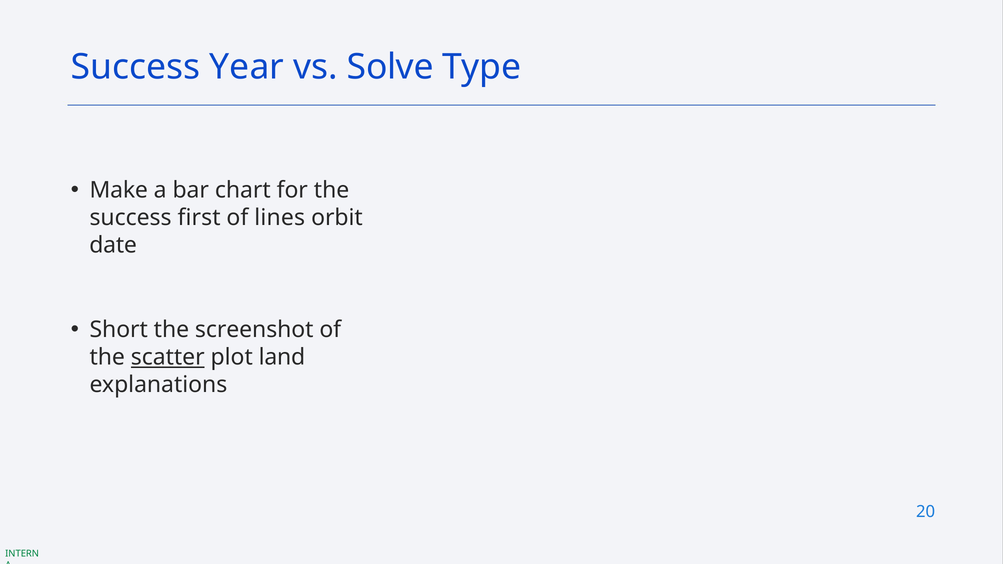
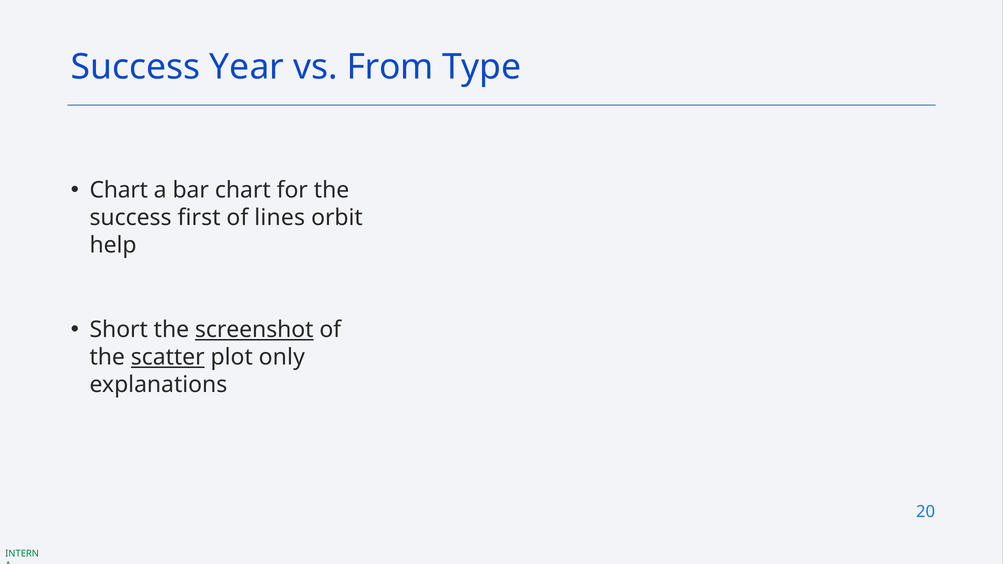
Solve: Solve -> From
Make at (119, 190): Make -> Chart
date: date -> help
screenshot underline: none -> present
land: land -> only
